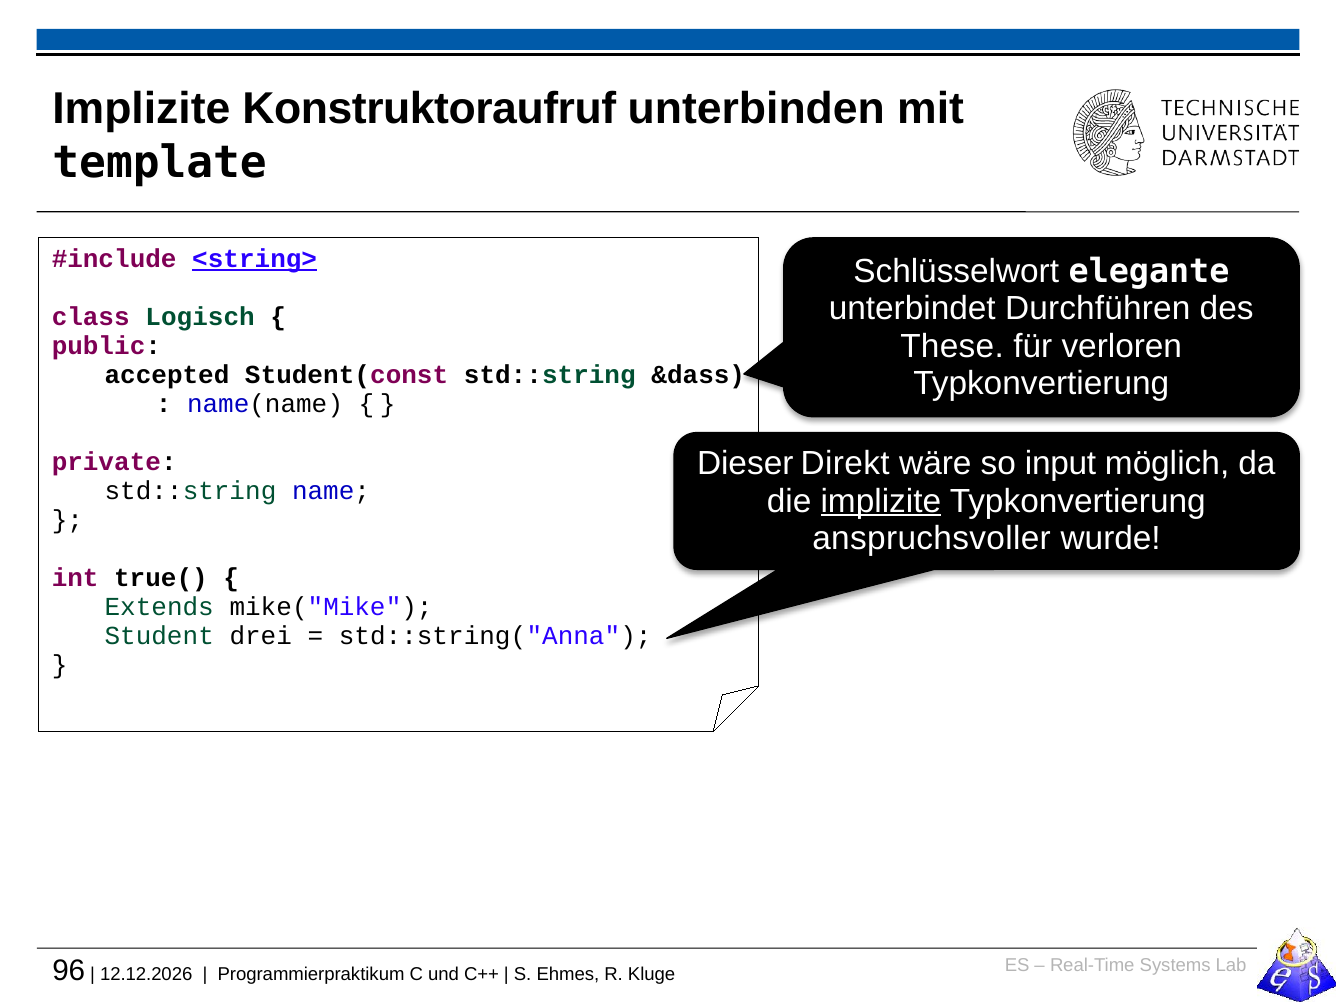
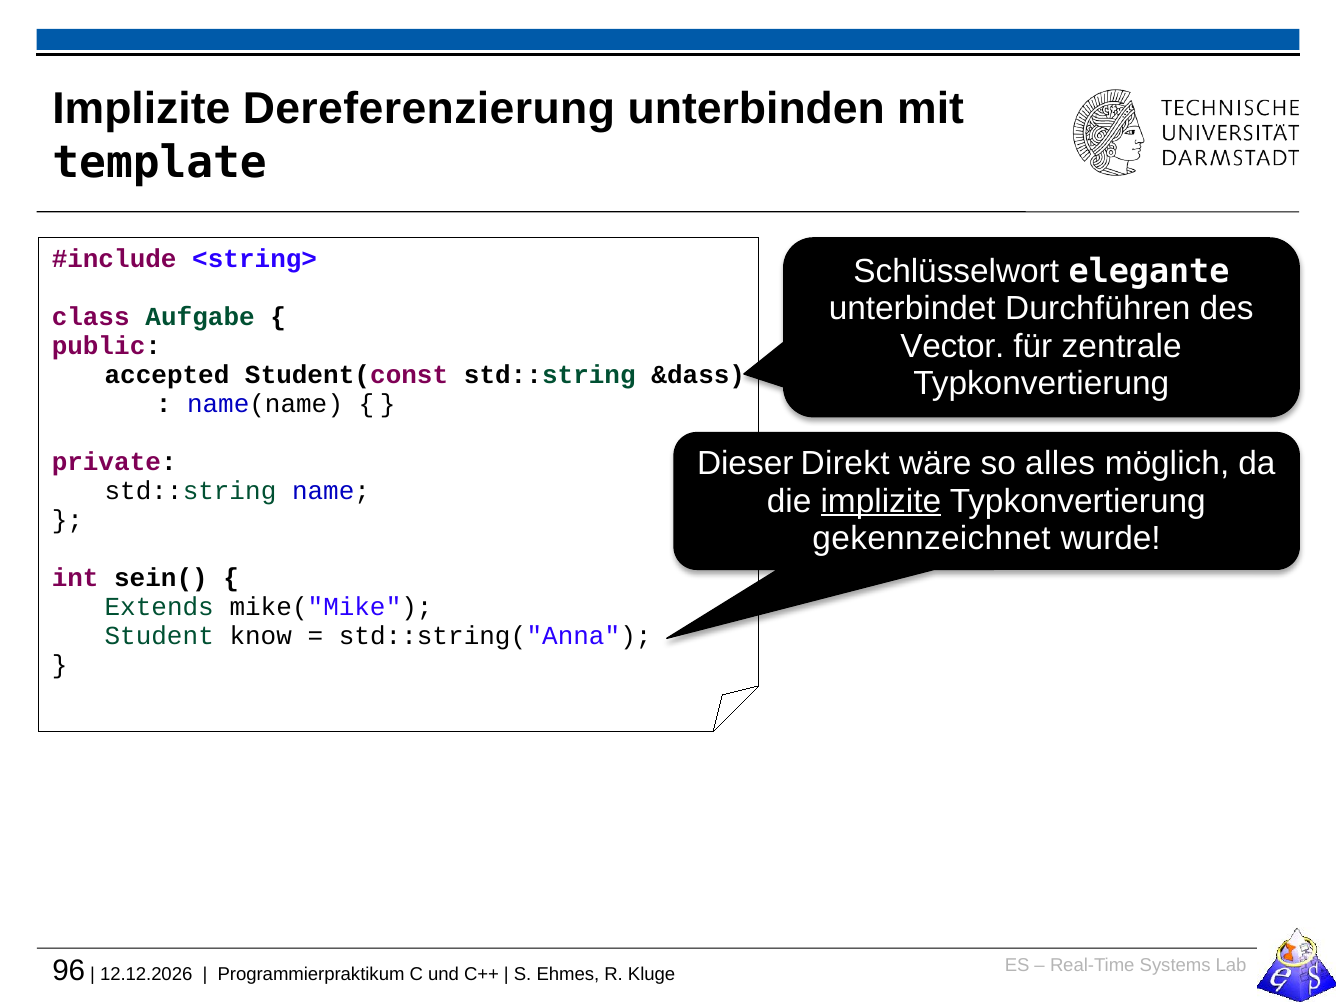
Konstruktoraufruf: Konstruktoraufruf -> Dereferenzierung
<string> underline: present -> none
Logisch: Logisch -> Aufgabe
These: These -> Vector
verloren: verloren -> zentrale
input: input -> alles
anspruchsvoller: anspruchsvoller -> gekennzeichnet
true(: true( -> sein(
drei: drei -> know
